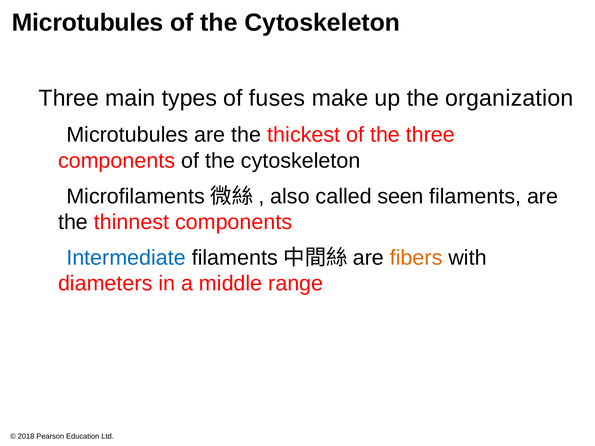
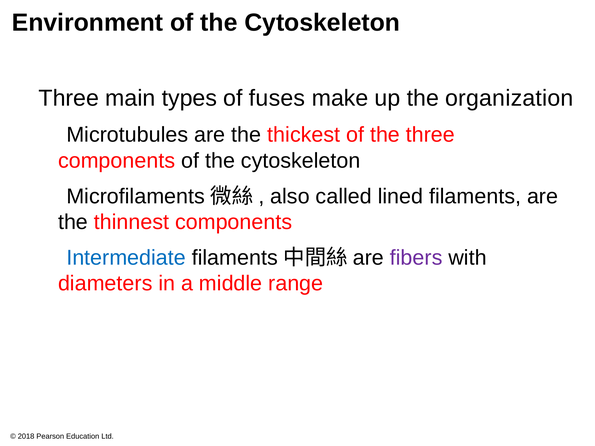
Microtubules at (88, 23): Microtubules -> Environment
seen: seen -> lined
fibers colour: orange -> purple
